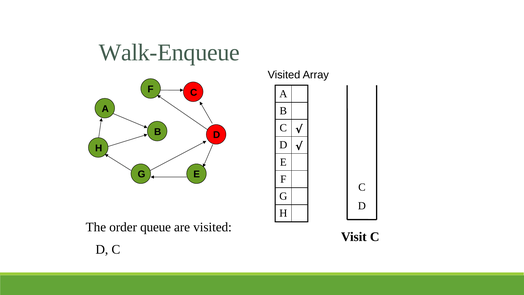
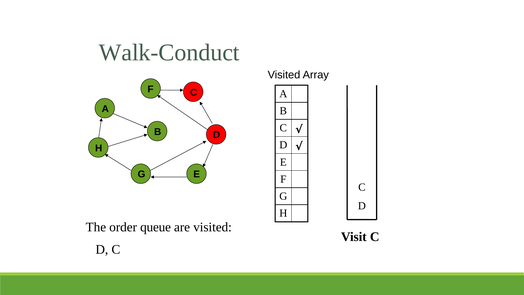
Walk-Enqueue: Walk-Enqueue -> Walk-Conduct
